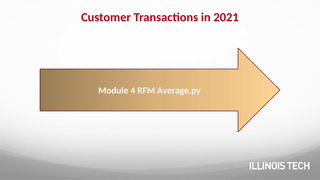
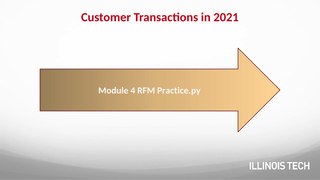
Average.py: Average.py -> Practice.py
